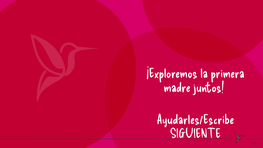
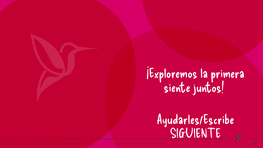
madre: madre -> siente
